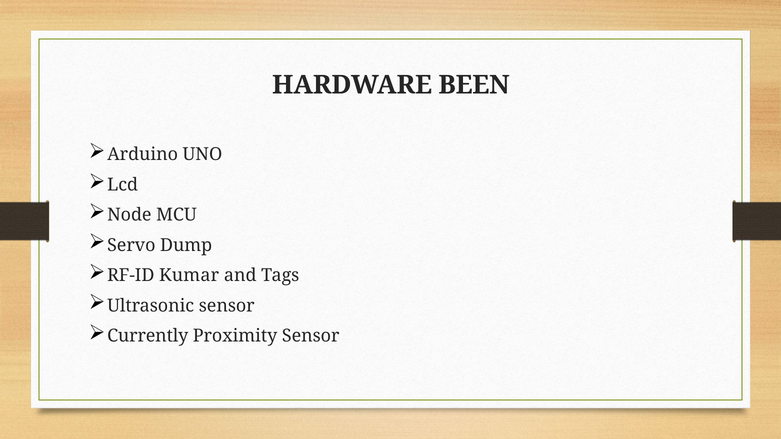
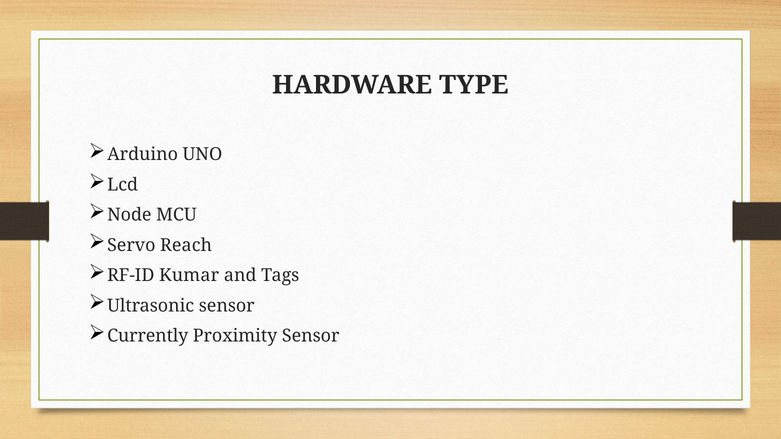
BEEN: BEEN -> TYPE
Dump: Dump -> Reach
